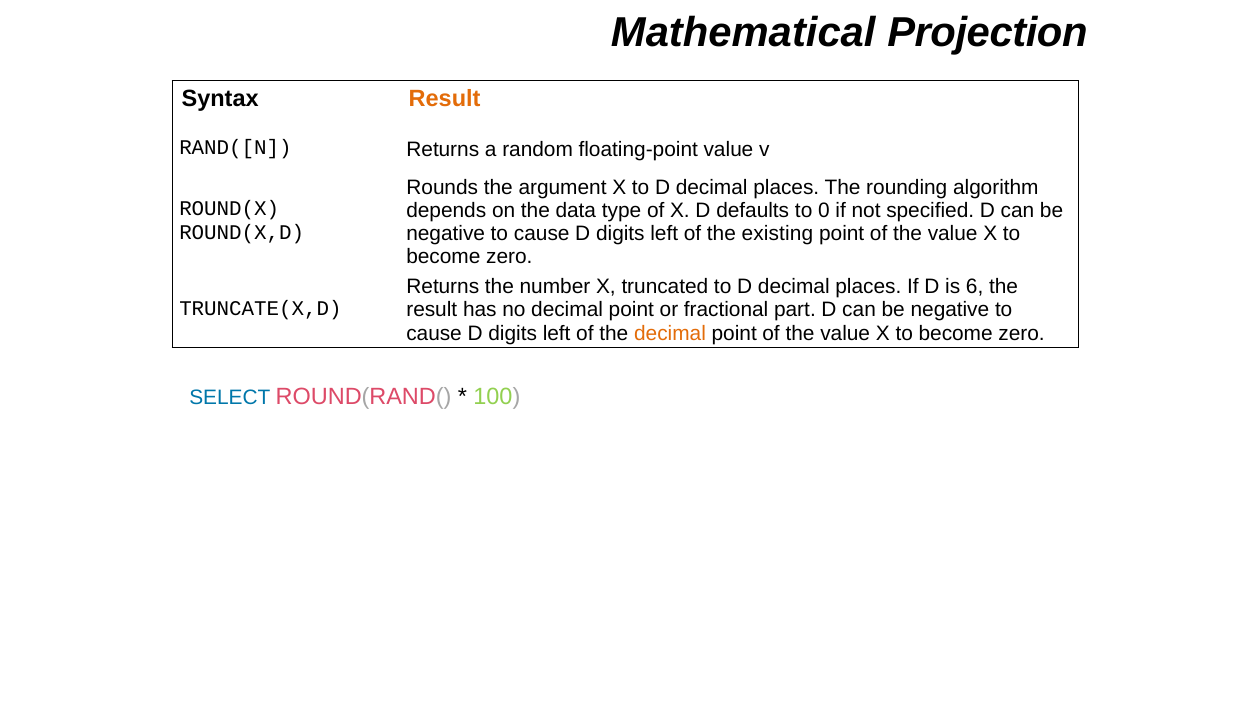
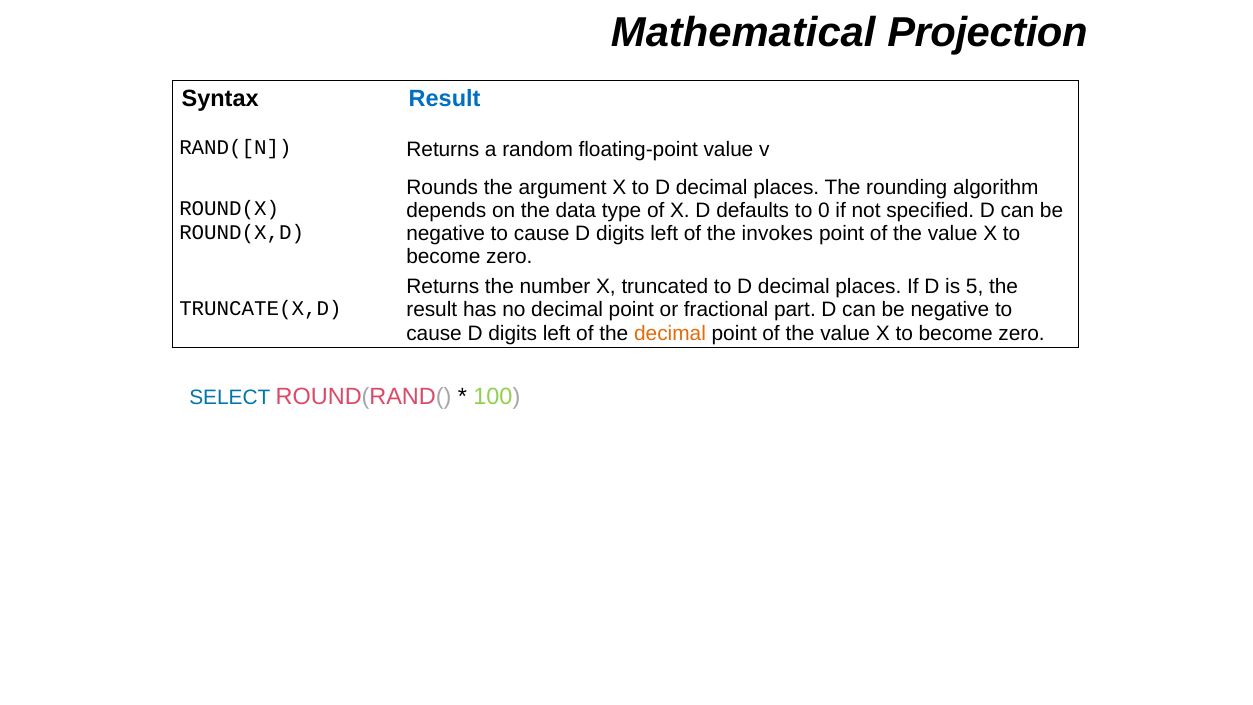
Result at (445, 99) colour: orange -> blue
existing: existing -> invokes
6: 6 -> 5
